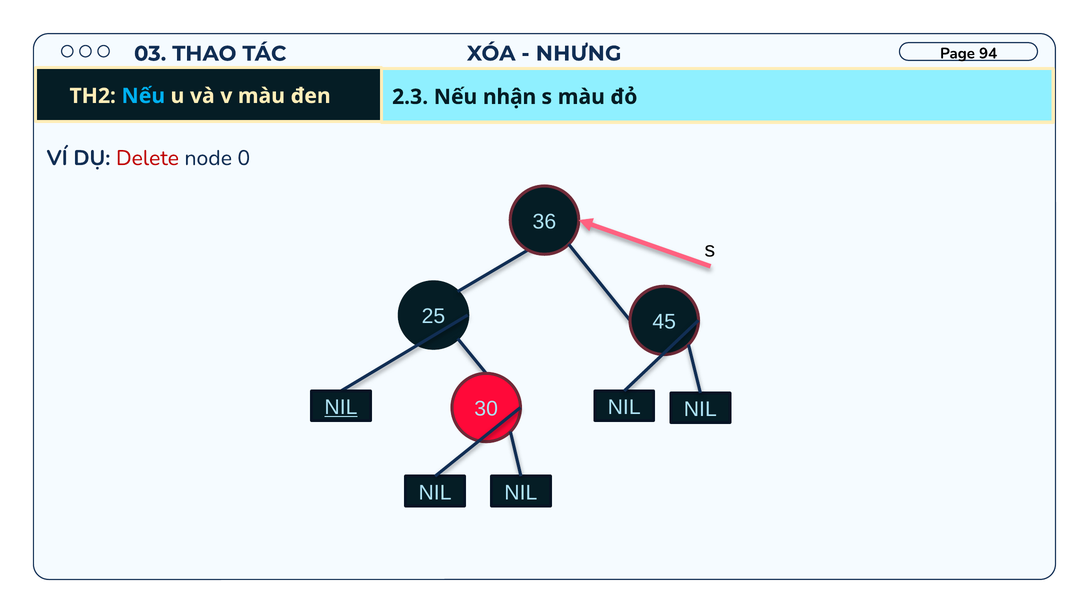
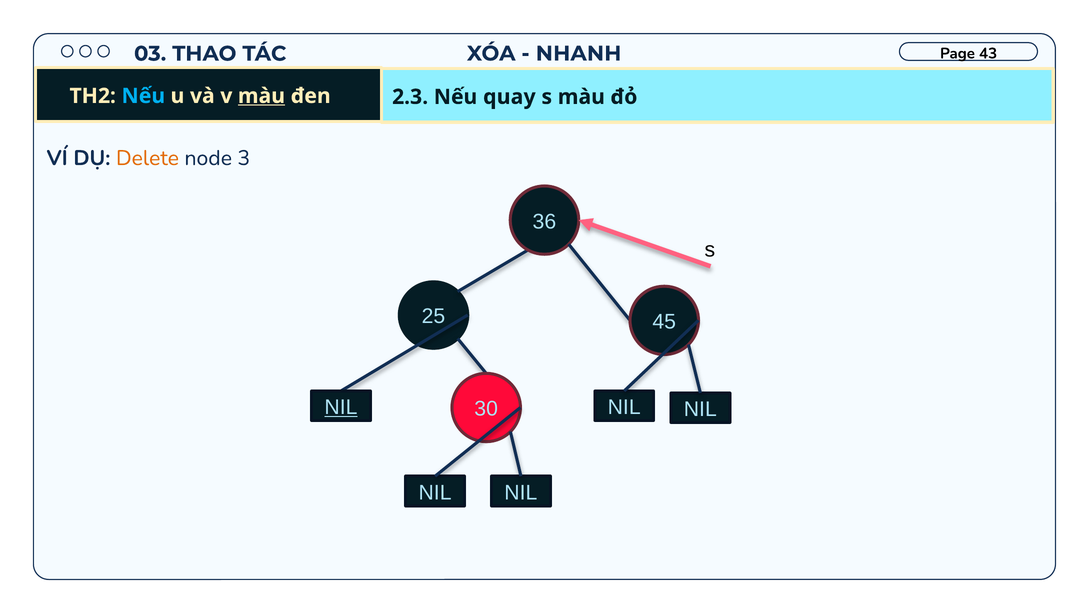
94: 94 -> 43
NHƯNG: NHƯNG -> NHANH
màu at (261, 96) underline: none -> present
nhận: nhận -> quay
Delete colour: red -> orange
0: 0 -> 3
